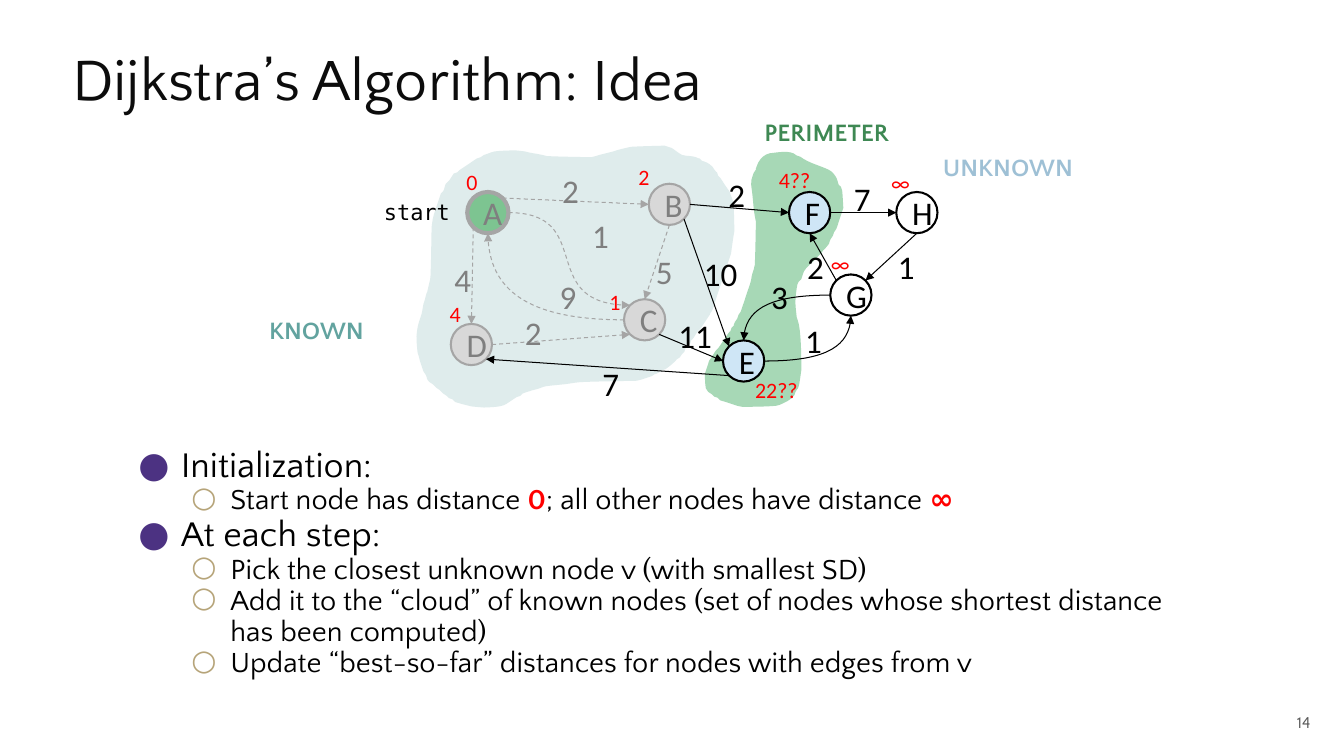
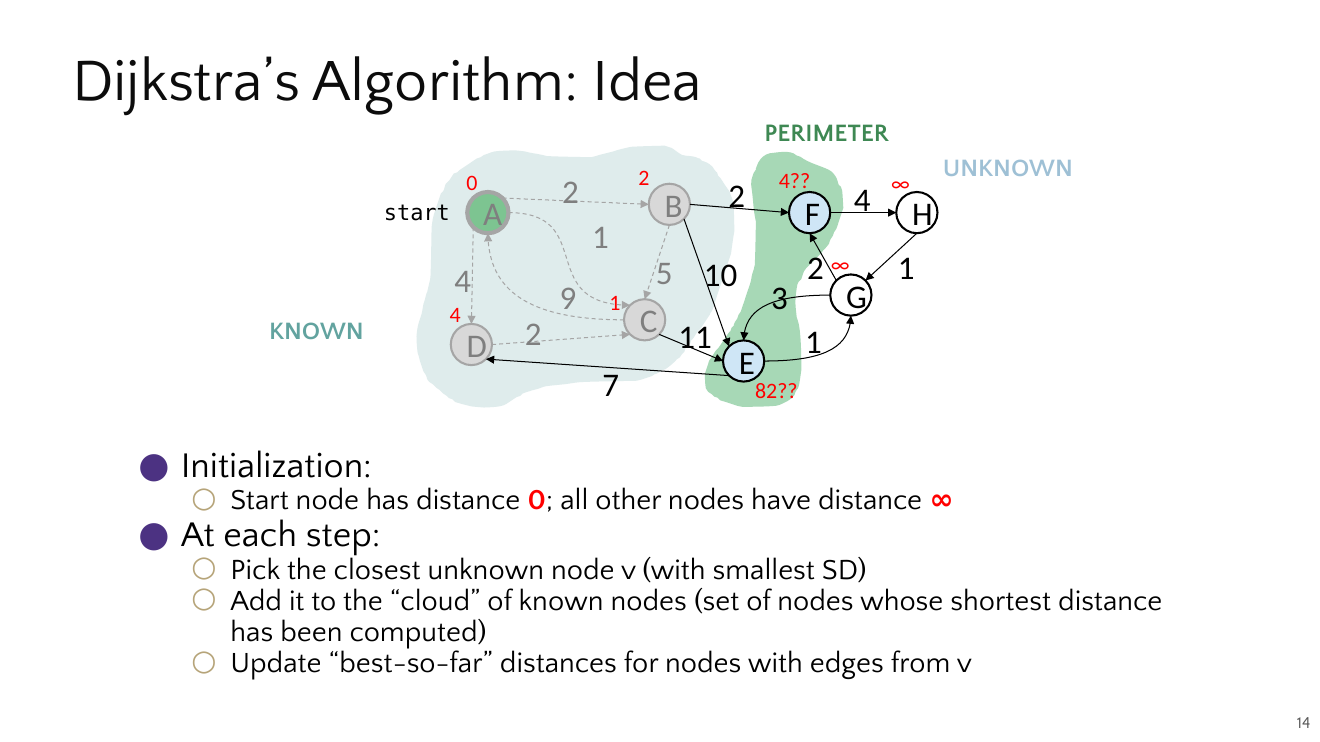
2 2 7: 7 -> 4
22: 22 -> 82
